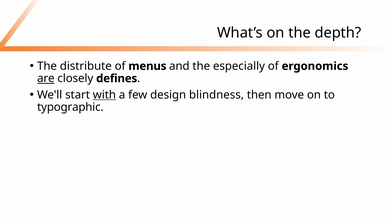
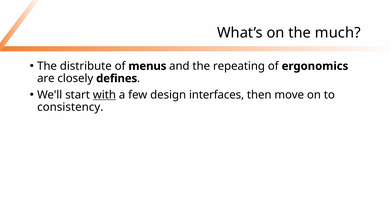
depth: depth -> much
especially: especially -> repeating
are underline: present -> none
blindness: blindness -> interfaces
typographic: typographic -> consistency
